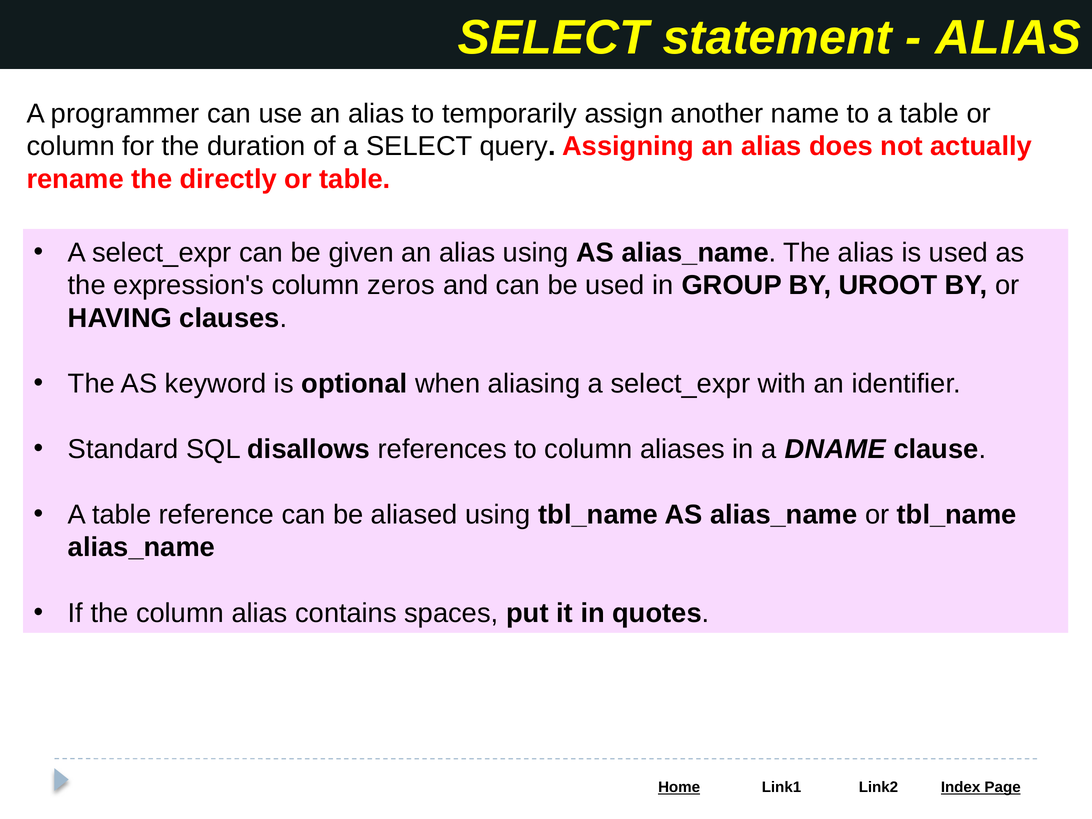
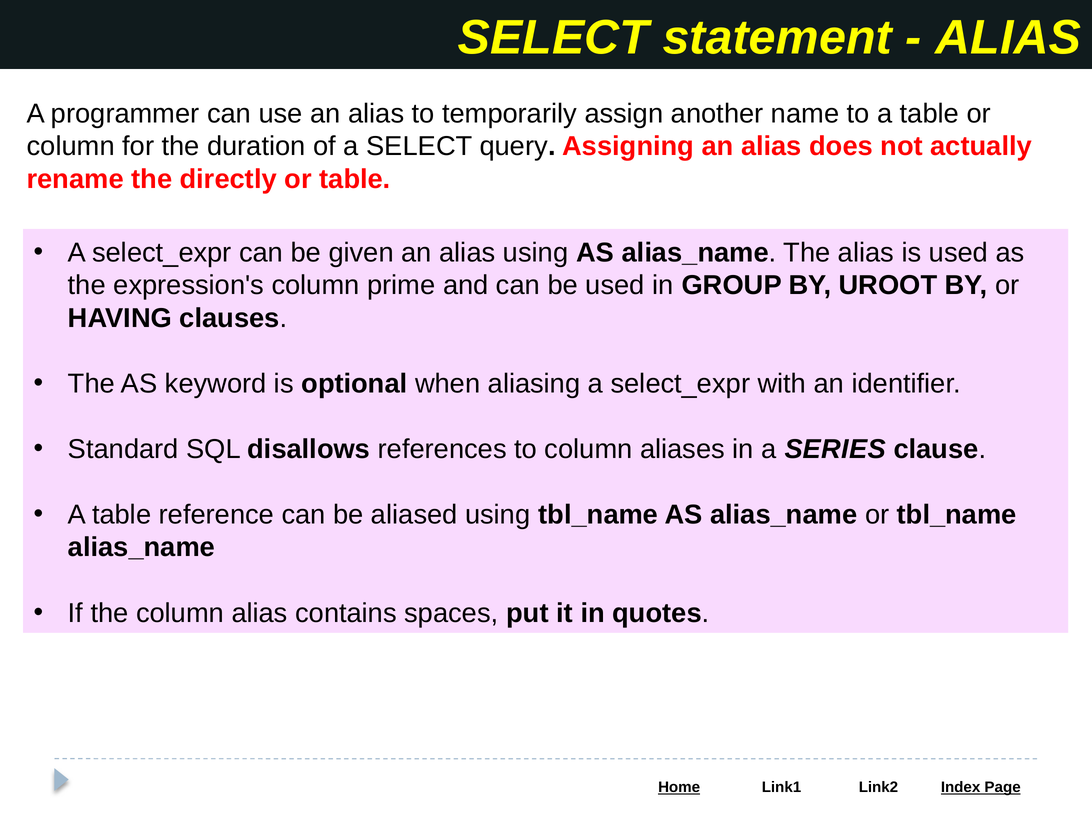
zeros: zeros -> prime
DNAME: DNAME -> SERIES
